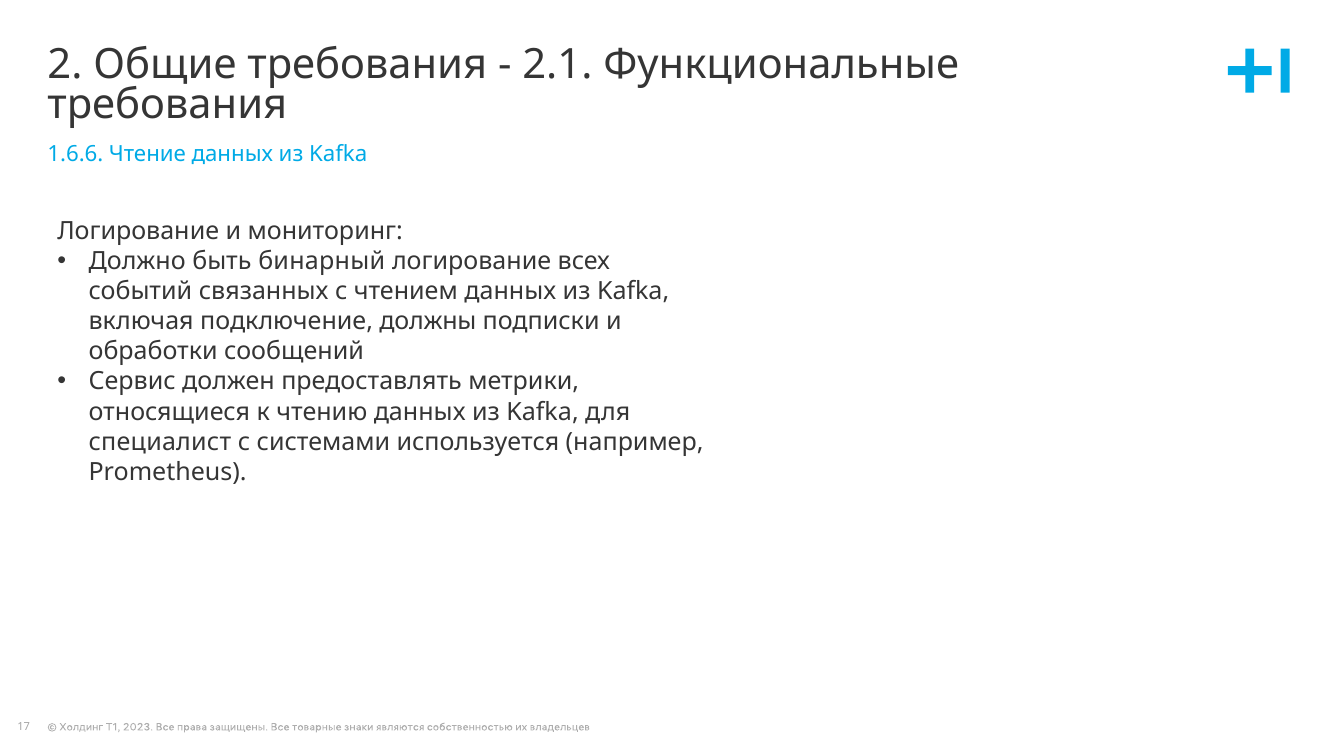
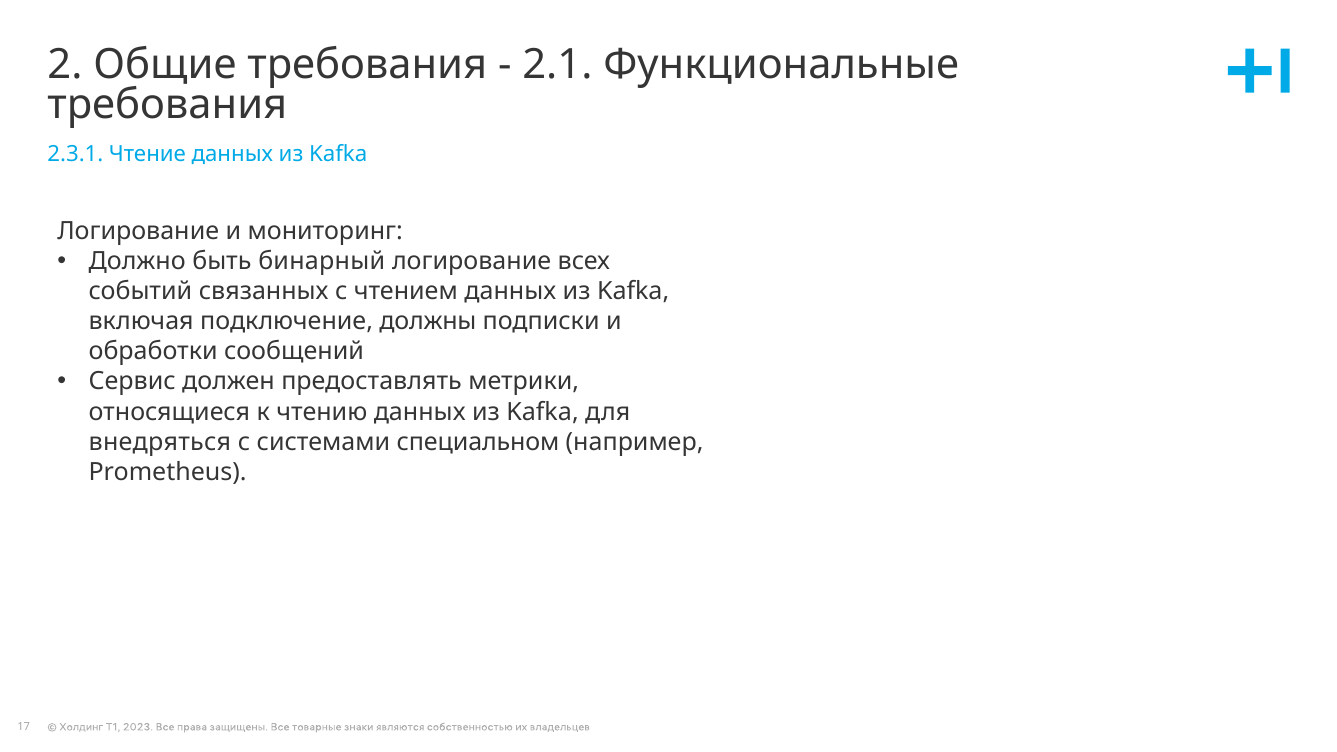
1.6.6: 1.6.6 -> 2.3.1
специалист: специалист -> внедряться
используется: используется -> специальном
